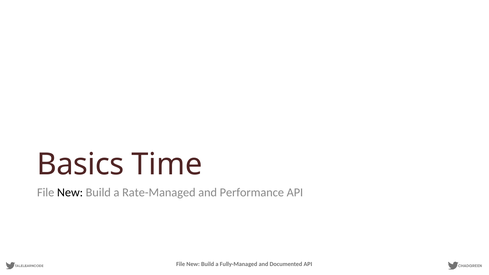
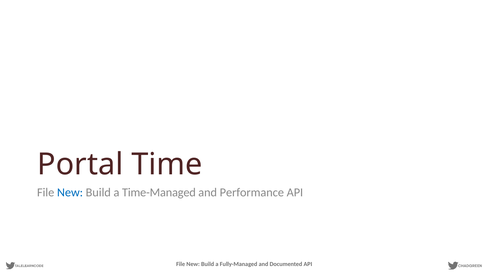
Basics: Basics -> Portal
New at (70, 192) colour: black -> blue
Rate-Managed: Rate-Managed -> Time-Managed
